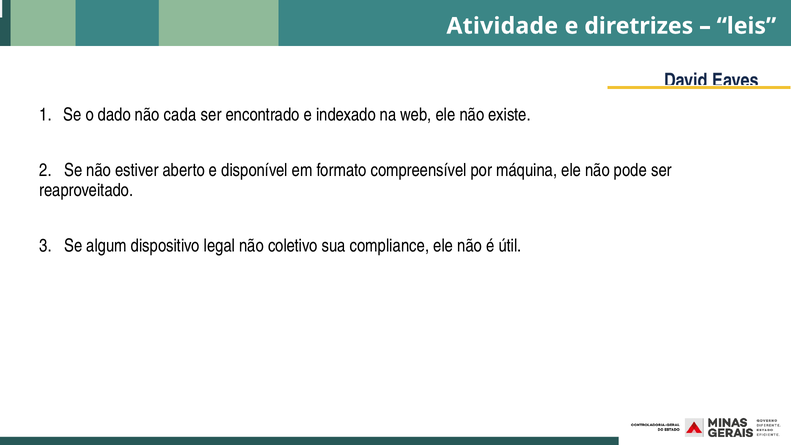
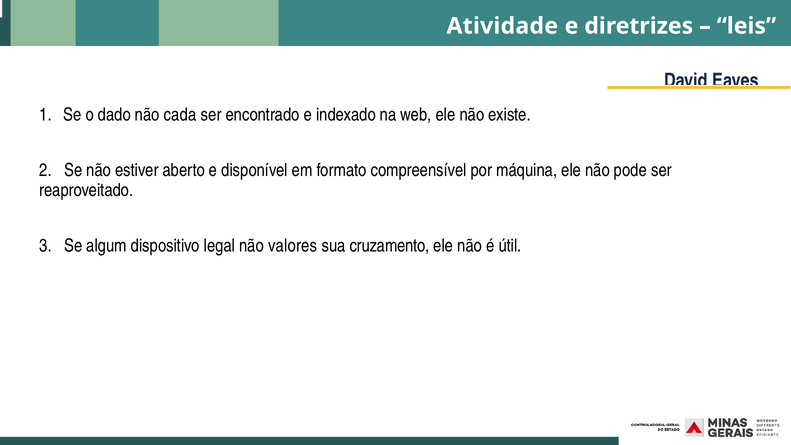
coletivo: coletivo -> valores
compliance: compliance -> cruzamento
